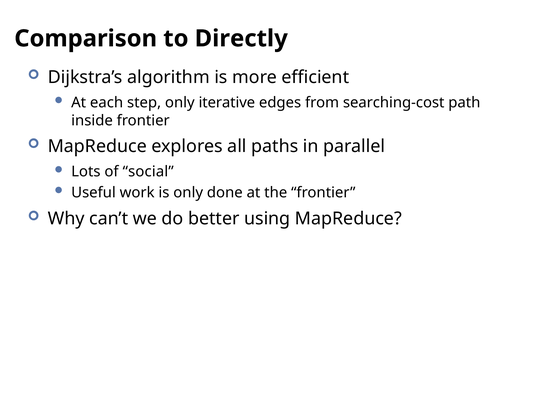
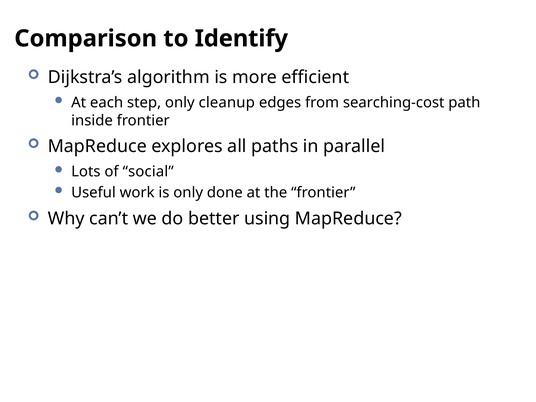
Directly: Directly -> Identify
iterative: iterative -> cleanup
